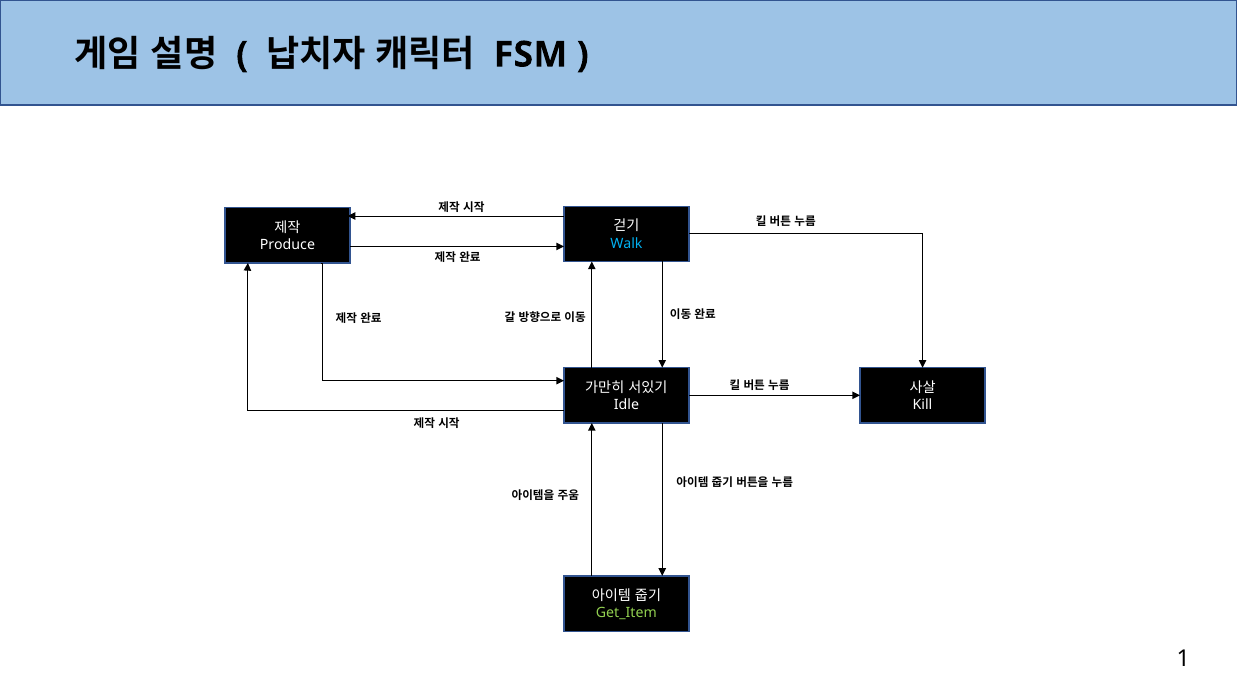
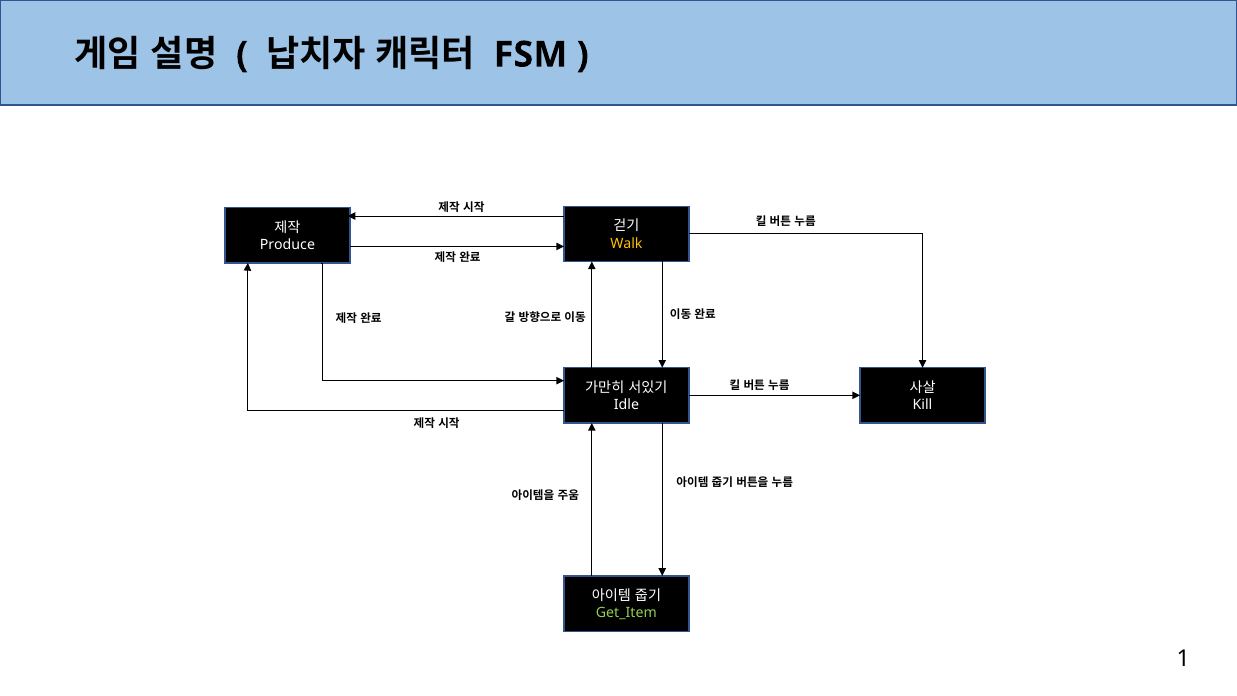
Walk colour: light blue -> yellow
